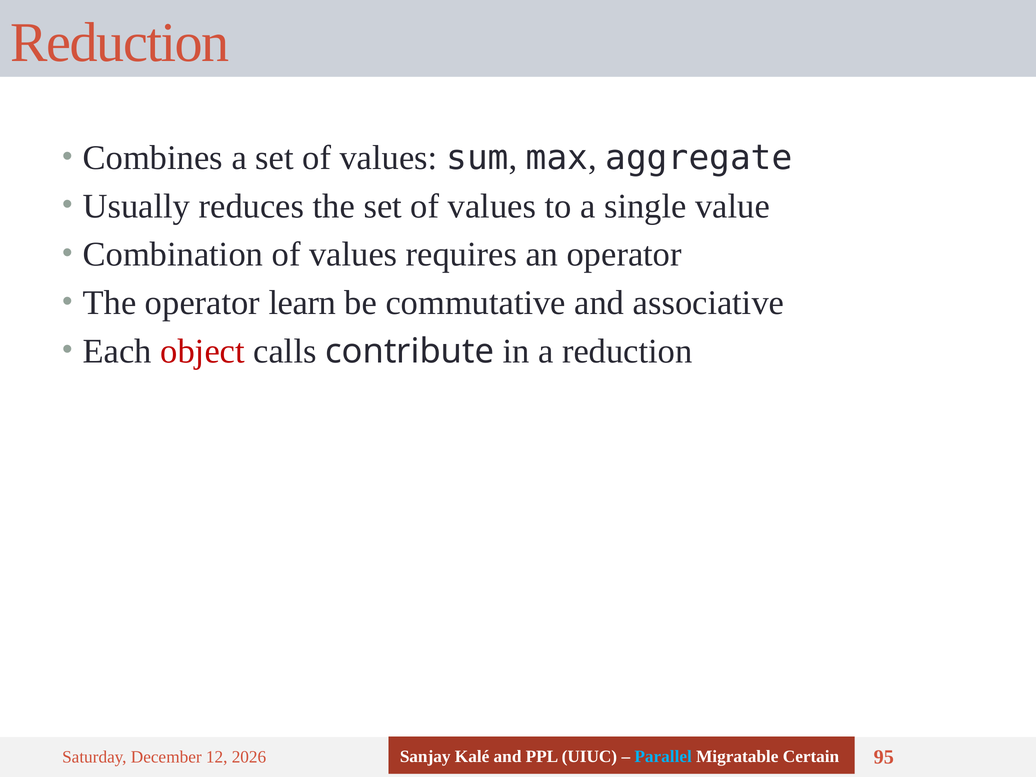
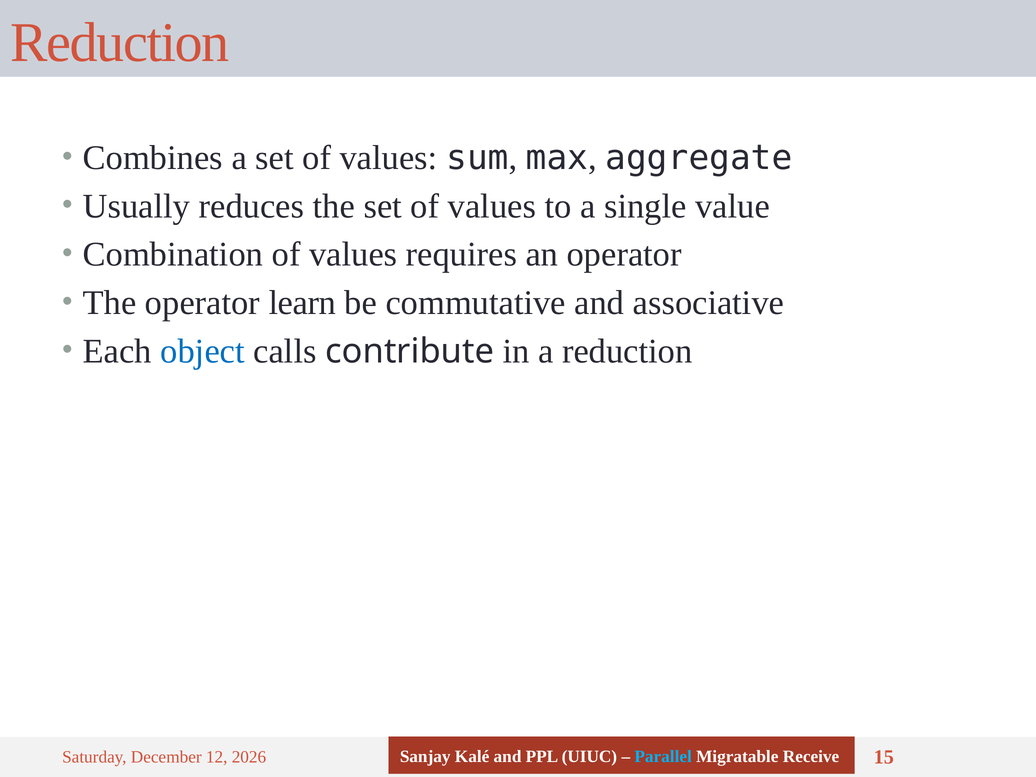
object colour: red -> blue
Certain: Certain -> Receive
95: 95 -> 15
